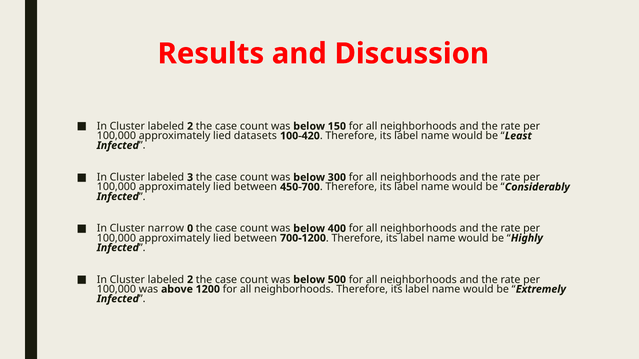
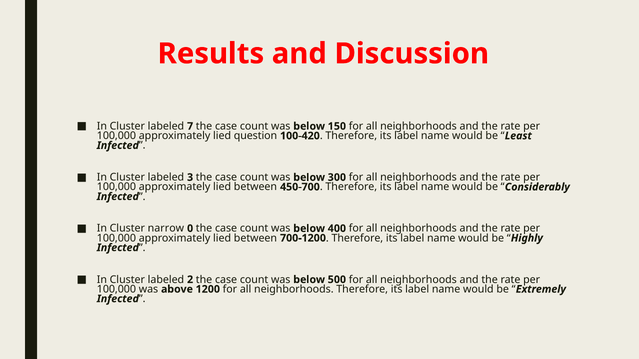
2 at (190, 126): 2 -> 7
datasets: datasets -> question
